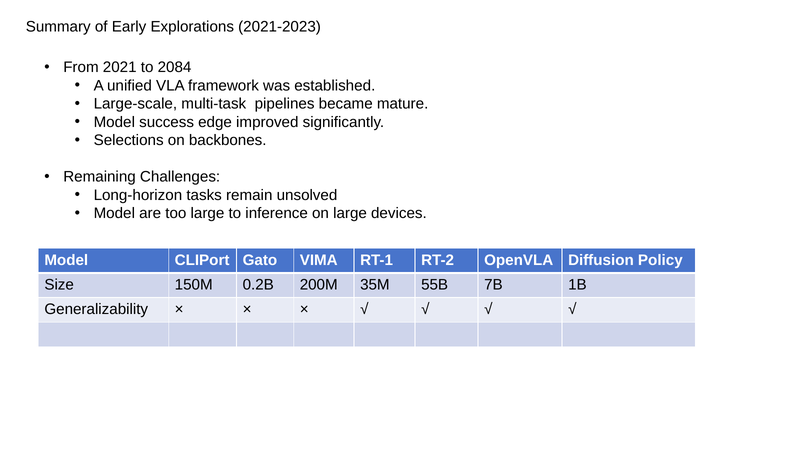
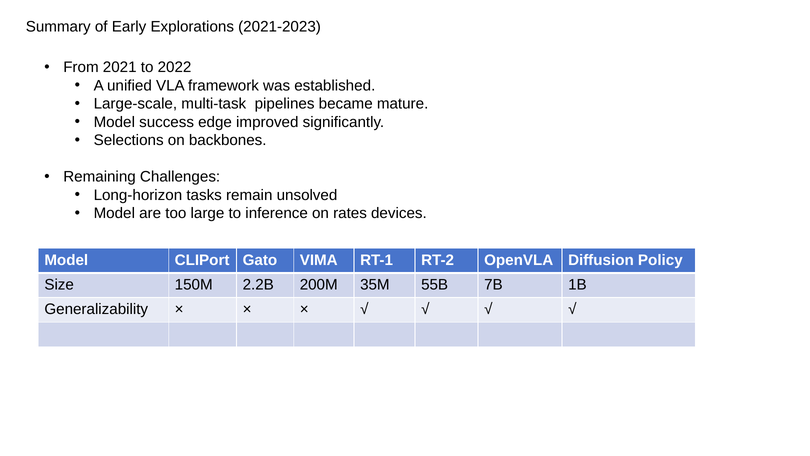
2084: 2084 -> 2022
on large: large -> rates
0.2B: 0.2B -> 2.2B
